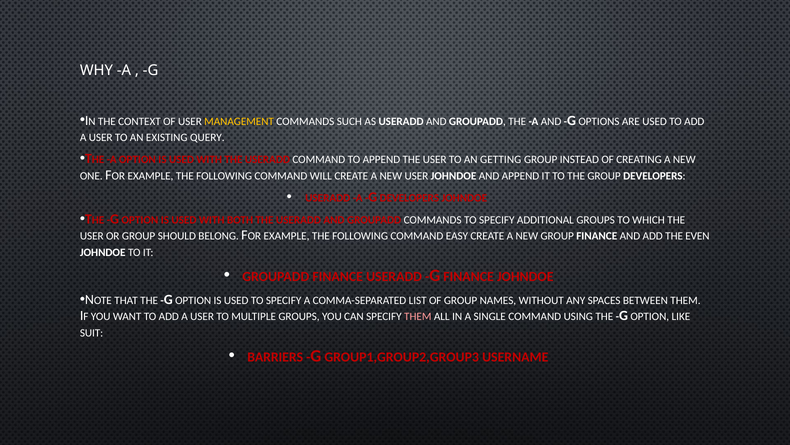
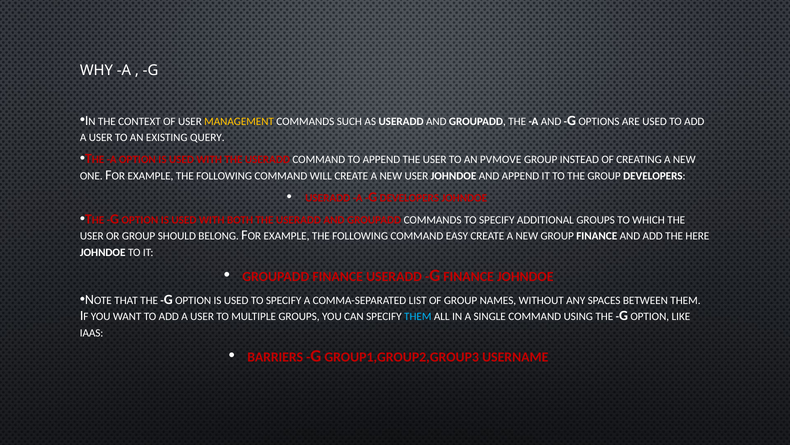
GETTING: GETTING -> PVMOVE
EVEN: EVEN -> HERE
THEM at (418, 316) colour: pink -> light blue
SUIT: SUIT -> IAAS
